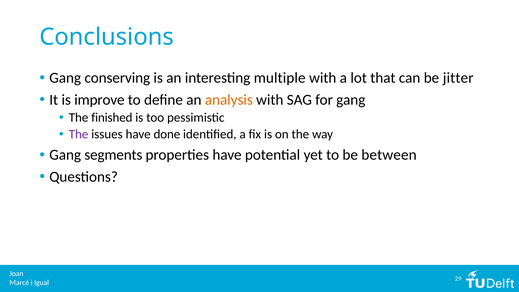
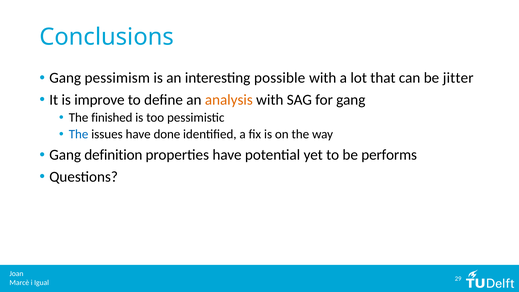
conserving: conserving -> pessimism
multiple: multiple -> possible
The at (79, 134) colour: purple -> blue
segments: segments -> definition
between: between -> performs
